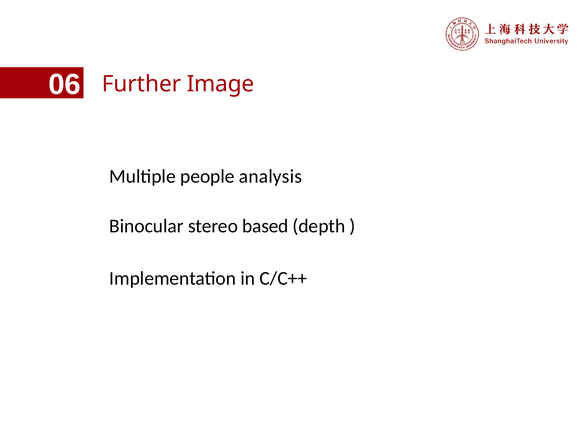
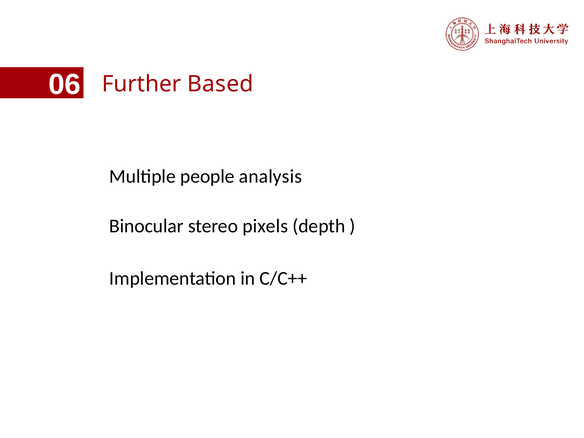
Image: Image -> Based
based: based -> pixels
